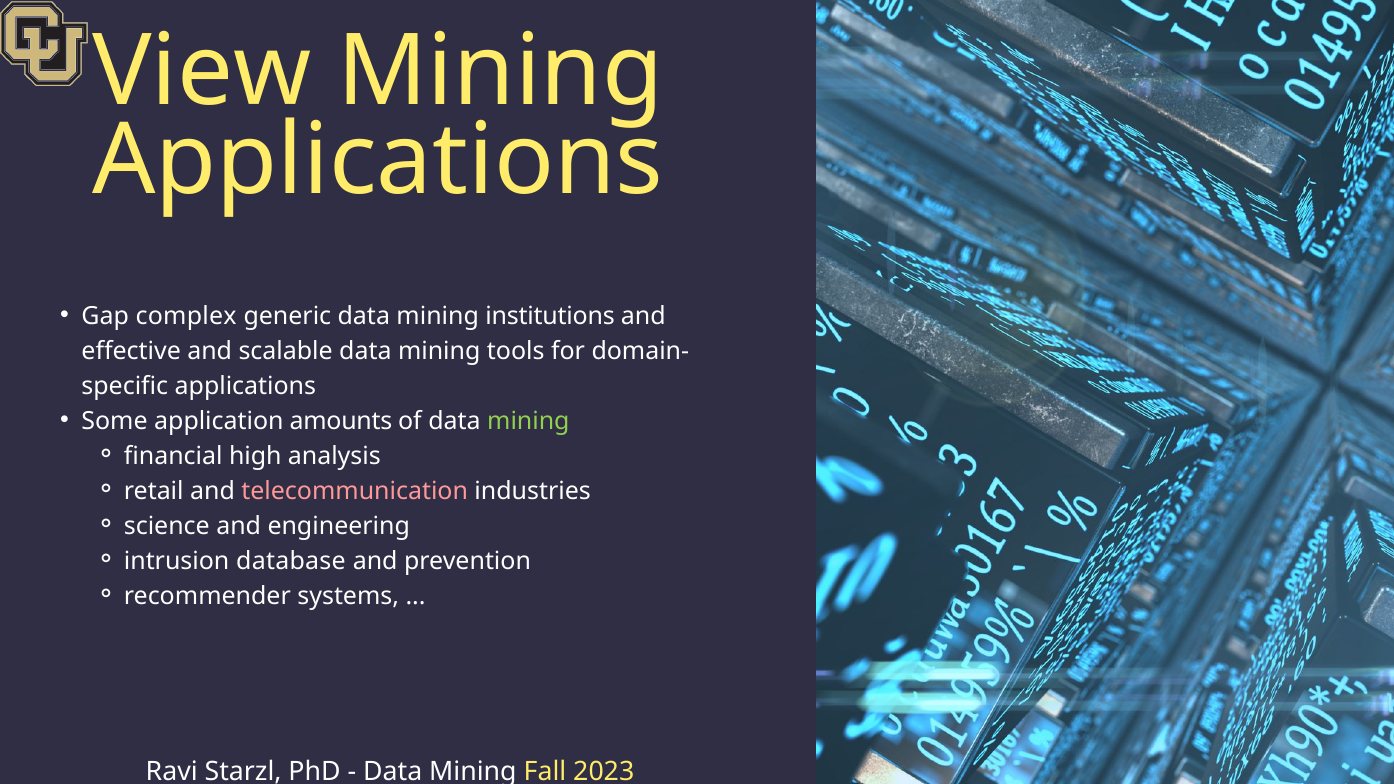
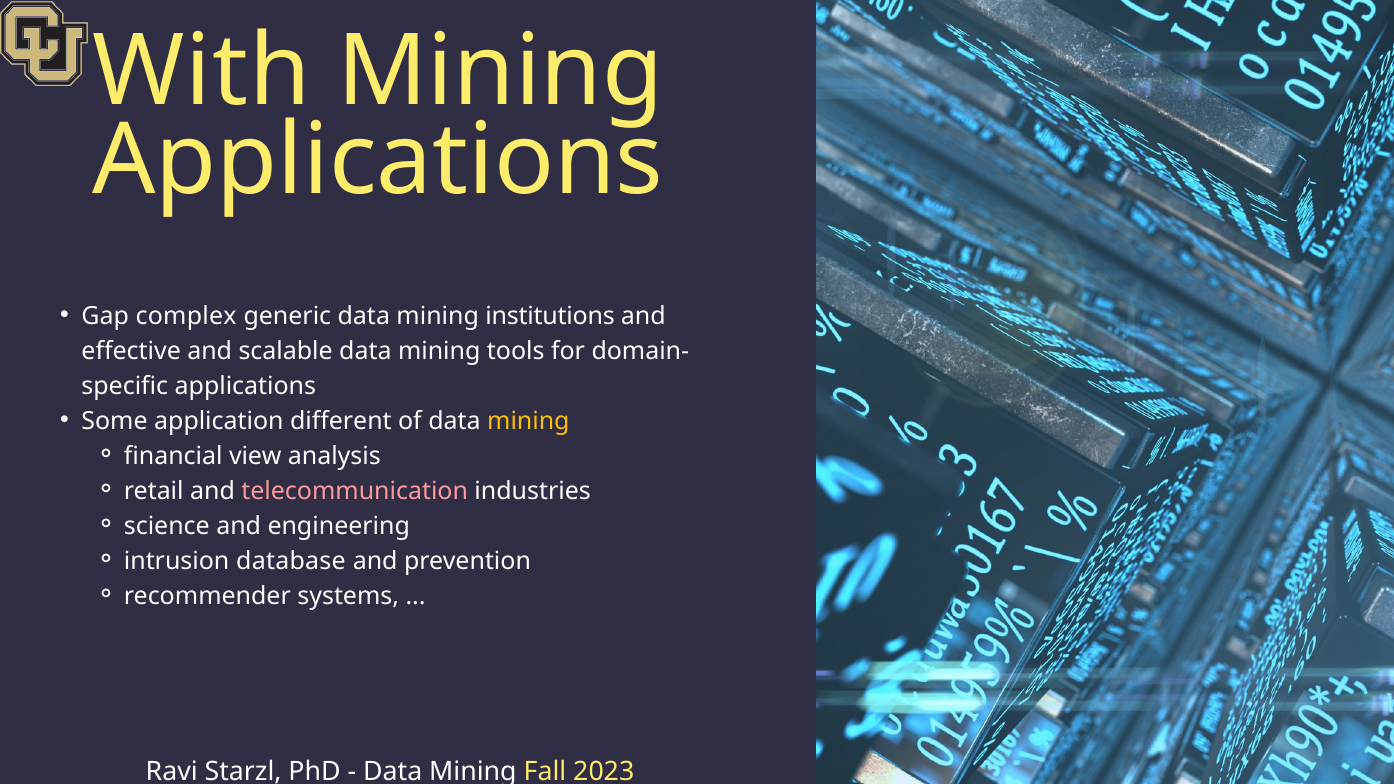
View: View -> With
amounts: amounts -> different
mining at (528, 421) colour: light green -> yellow
high: high -> view
